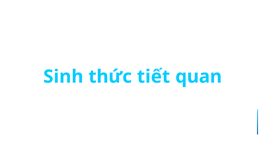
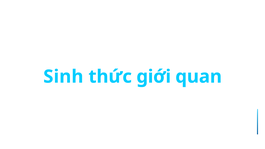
tiết: tiết -> giới
